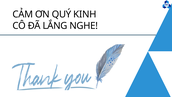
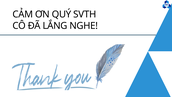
KINH: KINH -> SVTH
